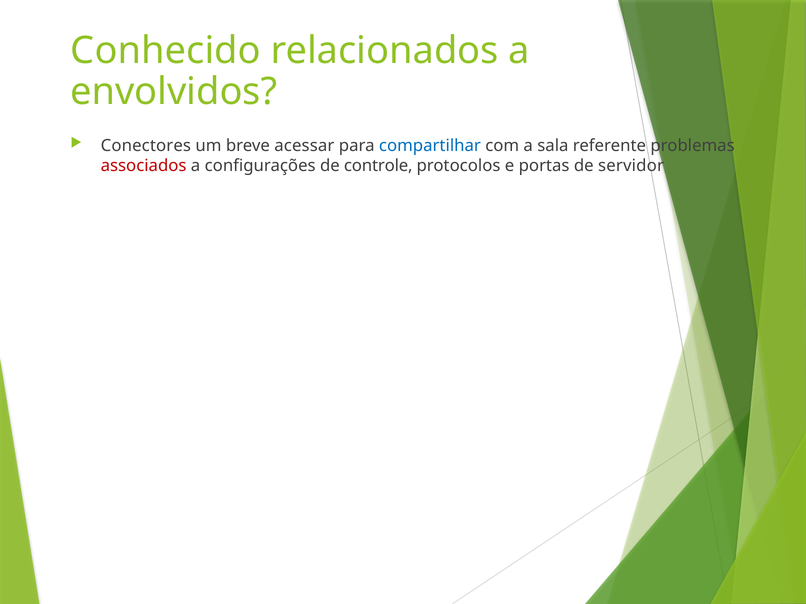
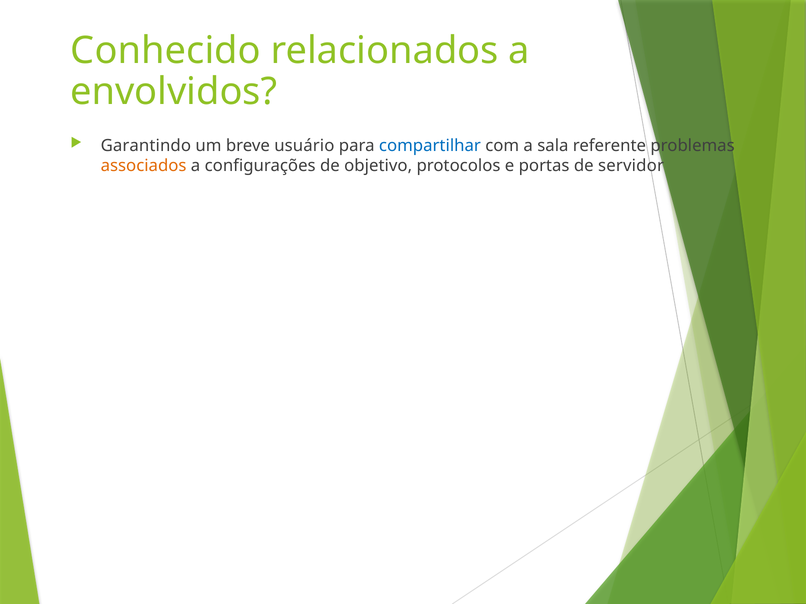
Conectores: Conectores -> Garantindo
acessar: acessar -> usuário
associados colour: red -> orange
controle: controle -> objetivo
